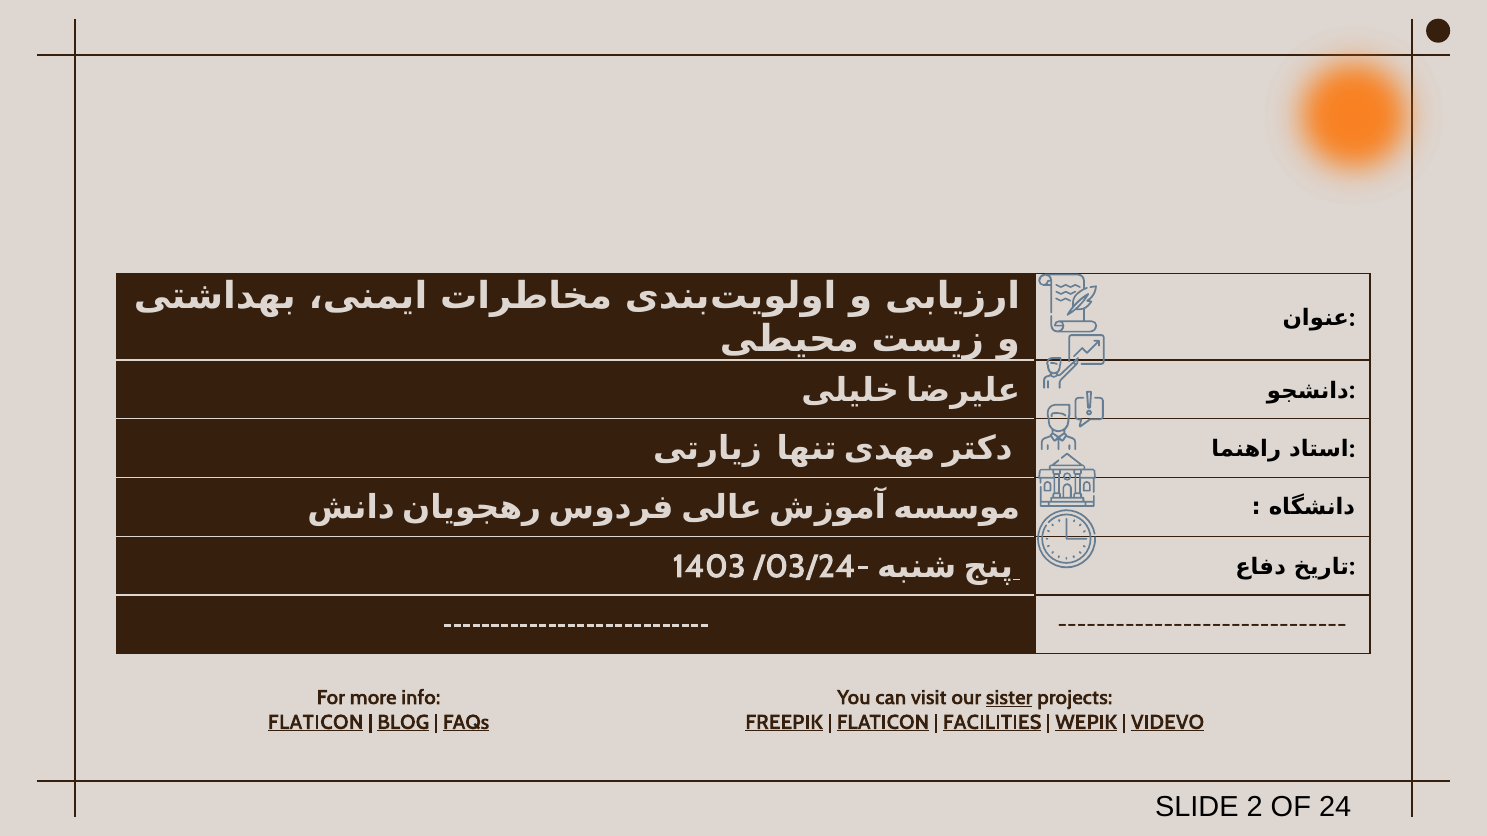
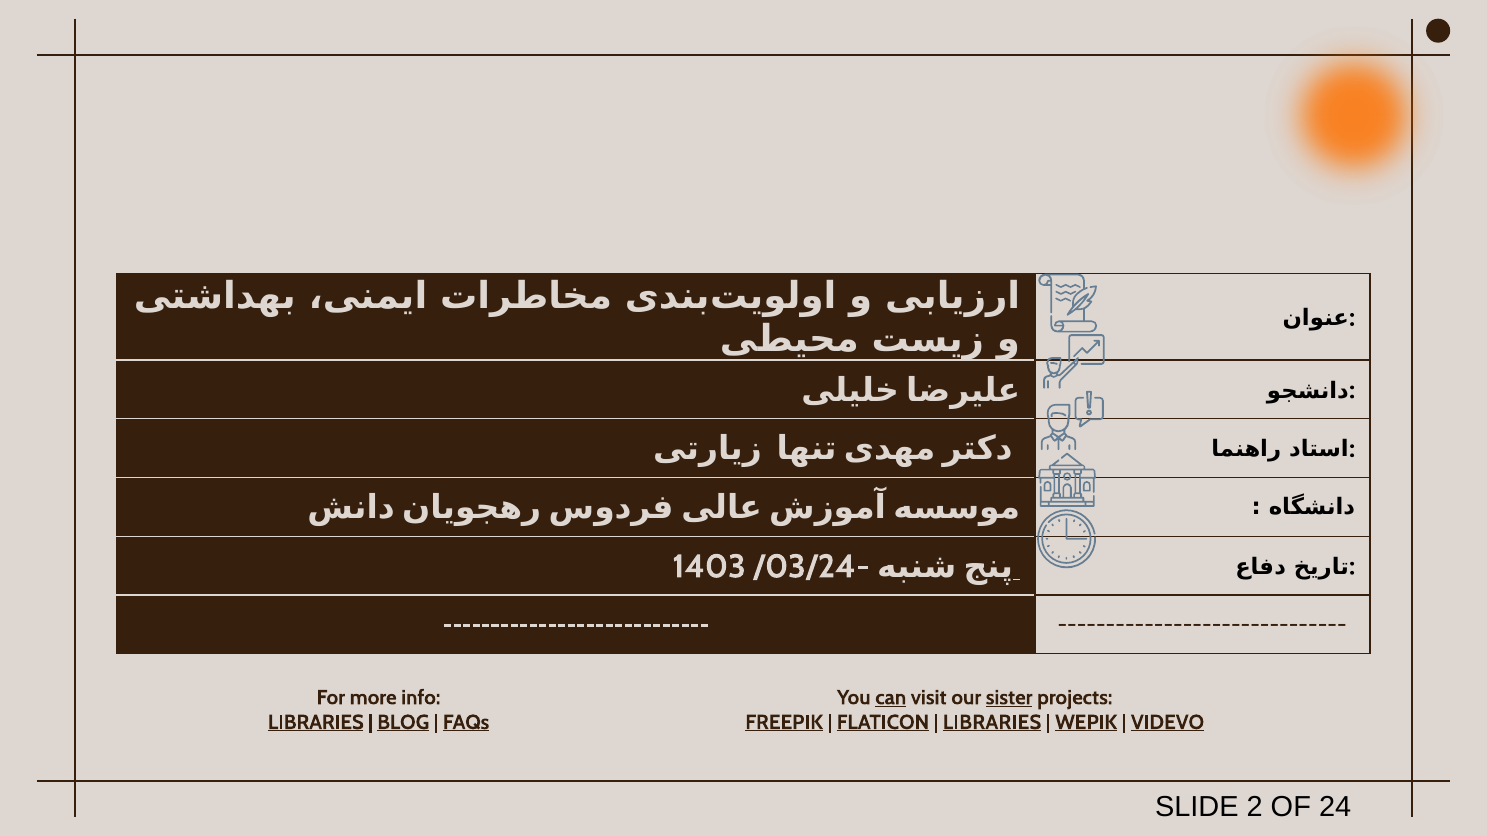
can underline: none -> present
FLATICON at (316, 723): FLATICON -> LIBRARIES
FACILITIES at (992, 723): FACILITIES -> LIBRARIES
